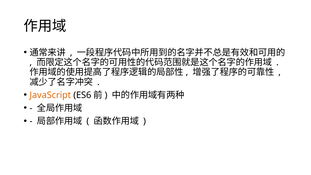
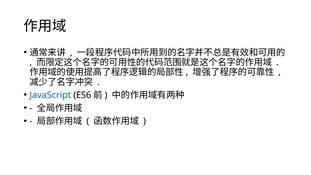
JavaScript colour: orange -> blue
